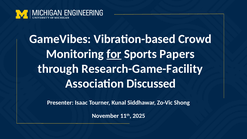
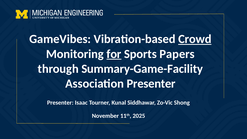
Crowd underline: none -> present
Research-Game-Facility: Research-Game-Facility -> Summary-Game-Facility
Association Discussed: Discussed -> Presenter
